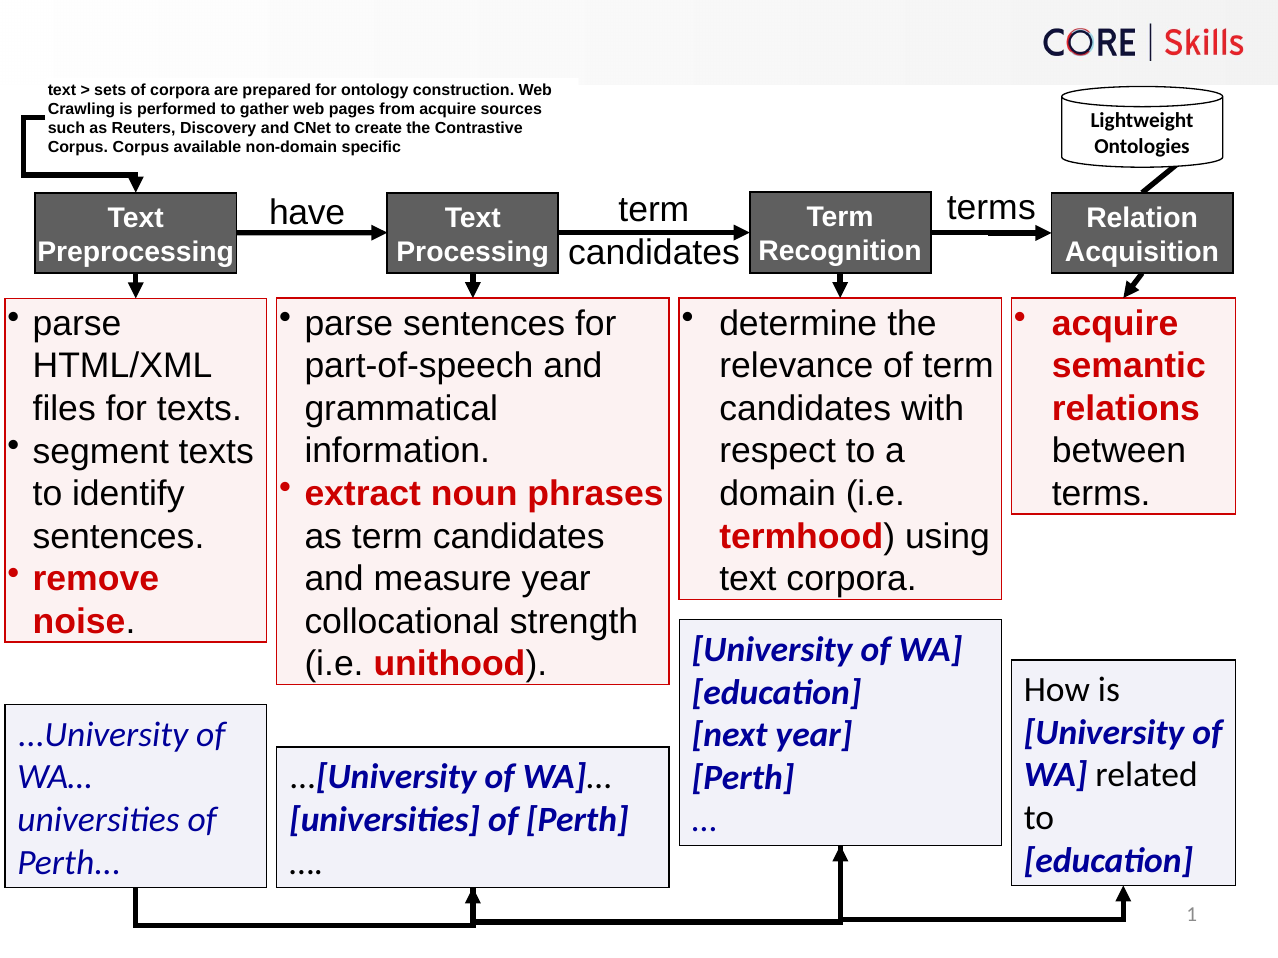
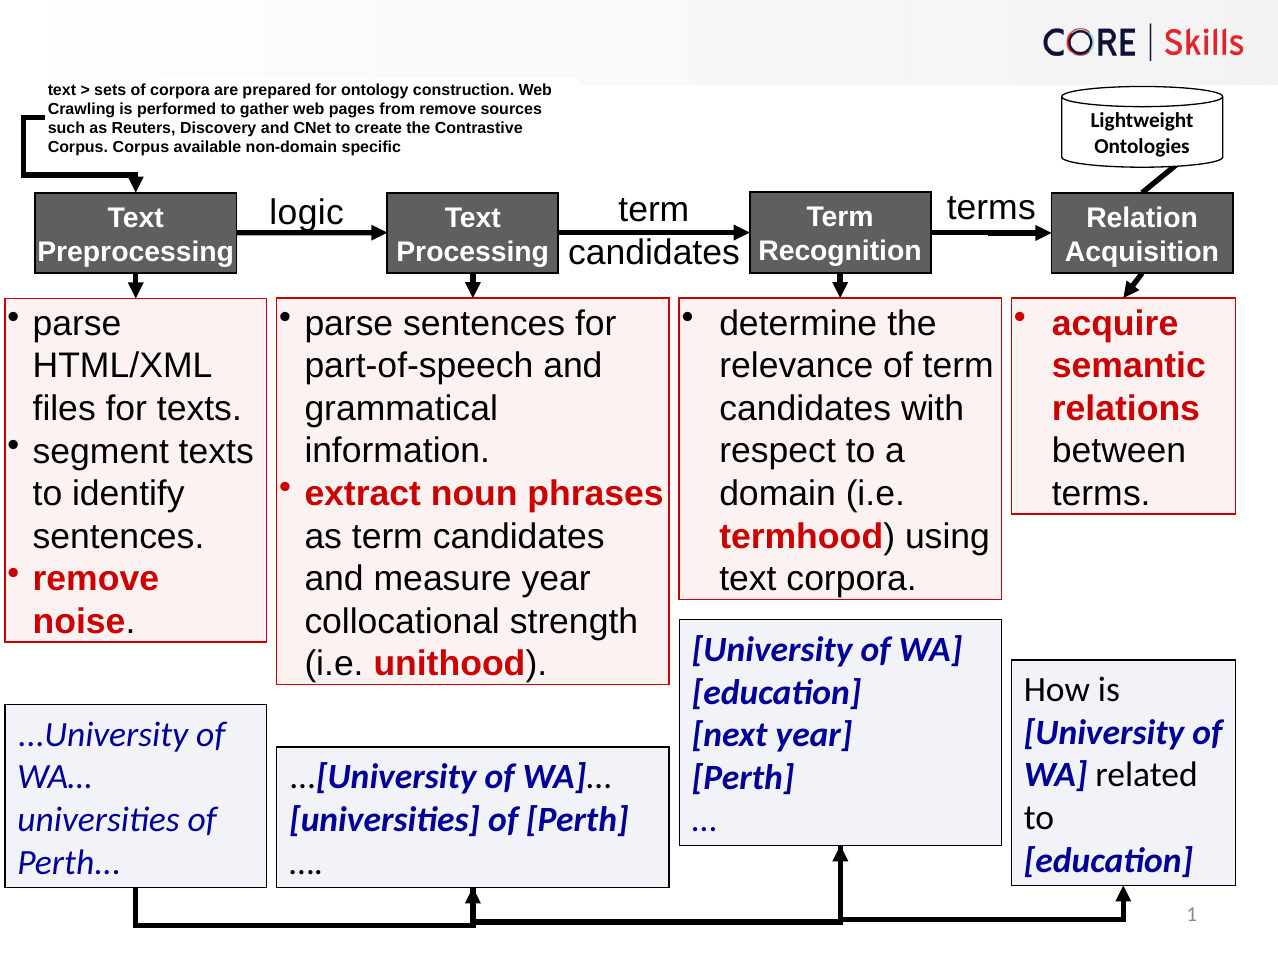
from acquire: acquire -> remove
have: have -> logic
